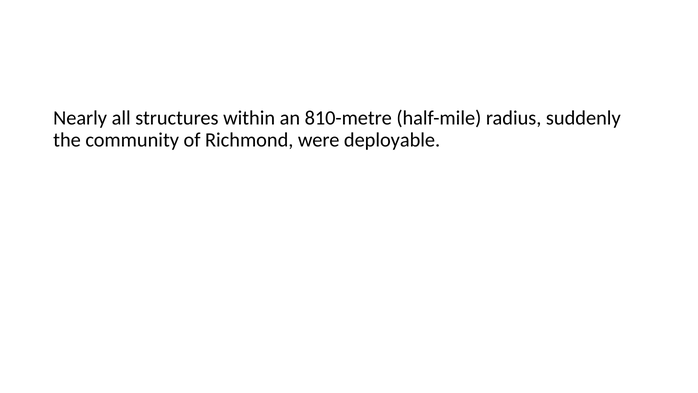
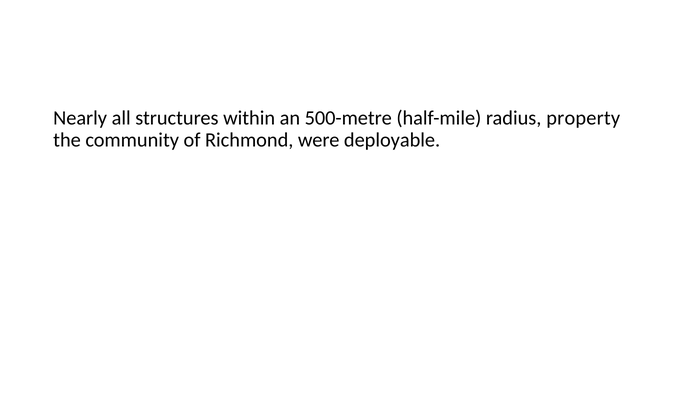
810-metre: 810-metre -> 500-metre
suddenly: suddenly -> property
